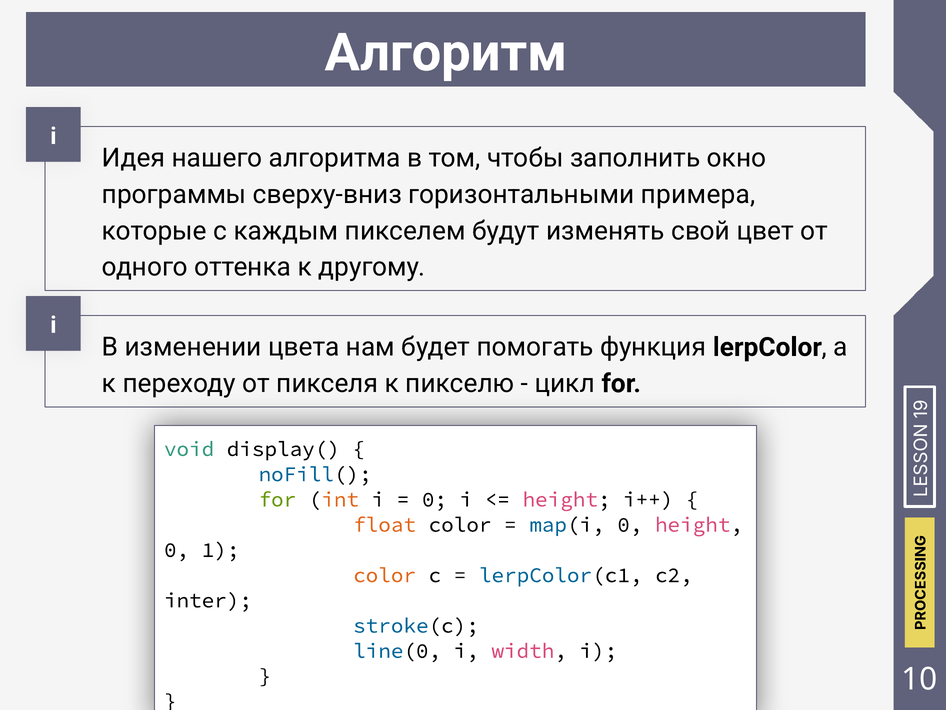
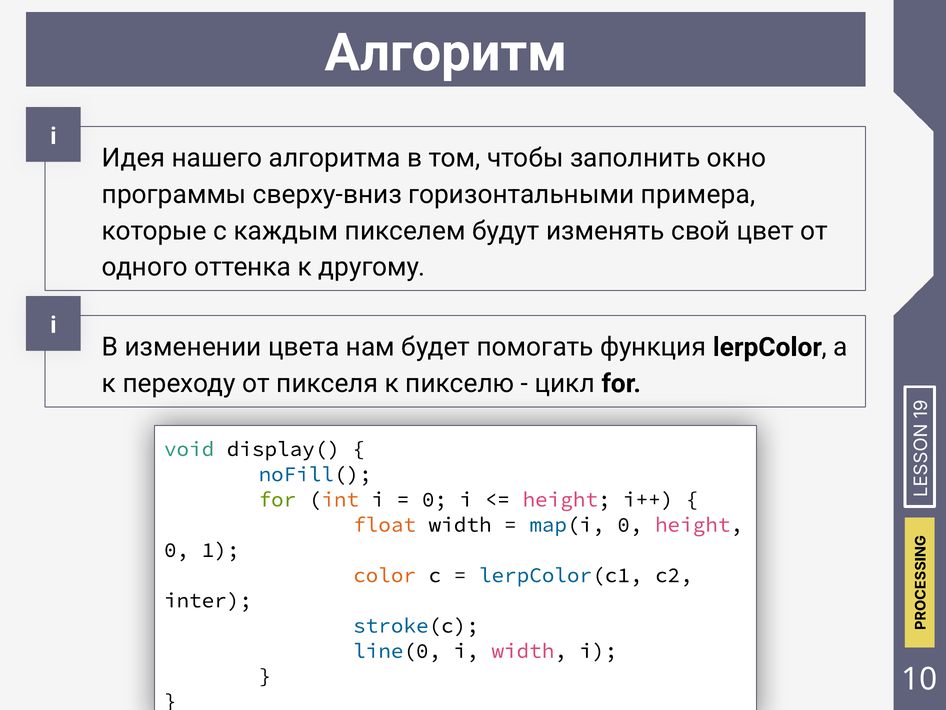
float color: color -> width
